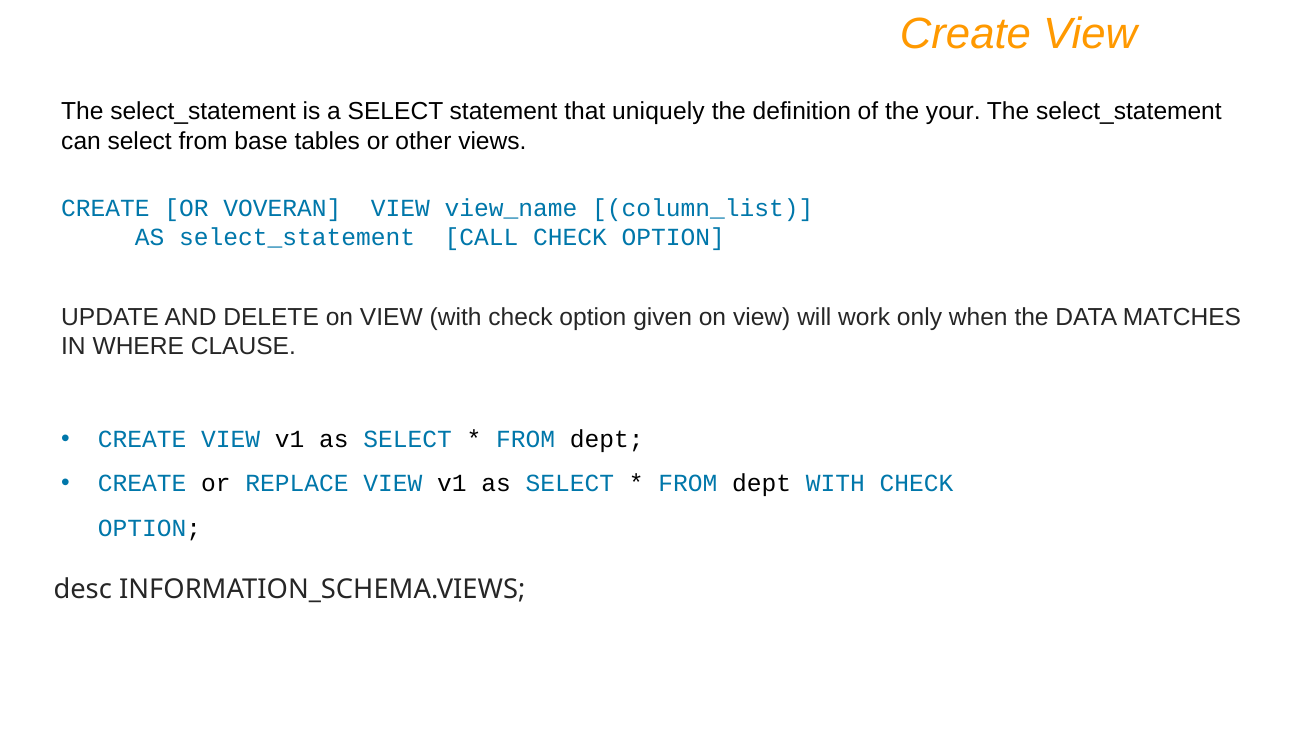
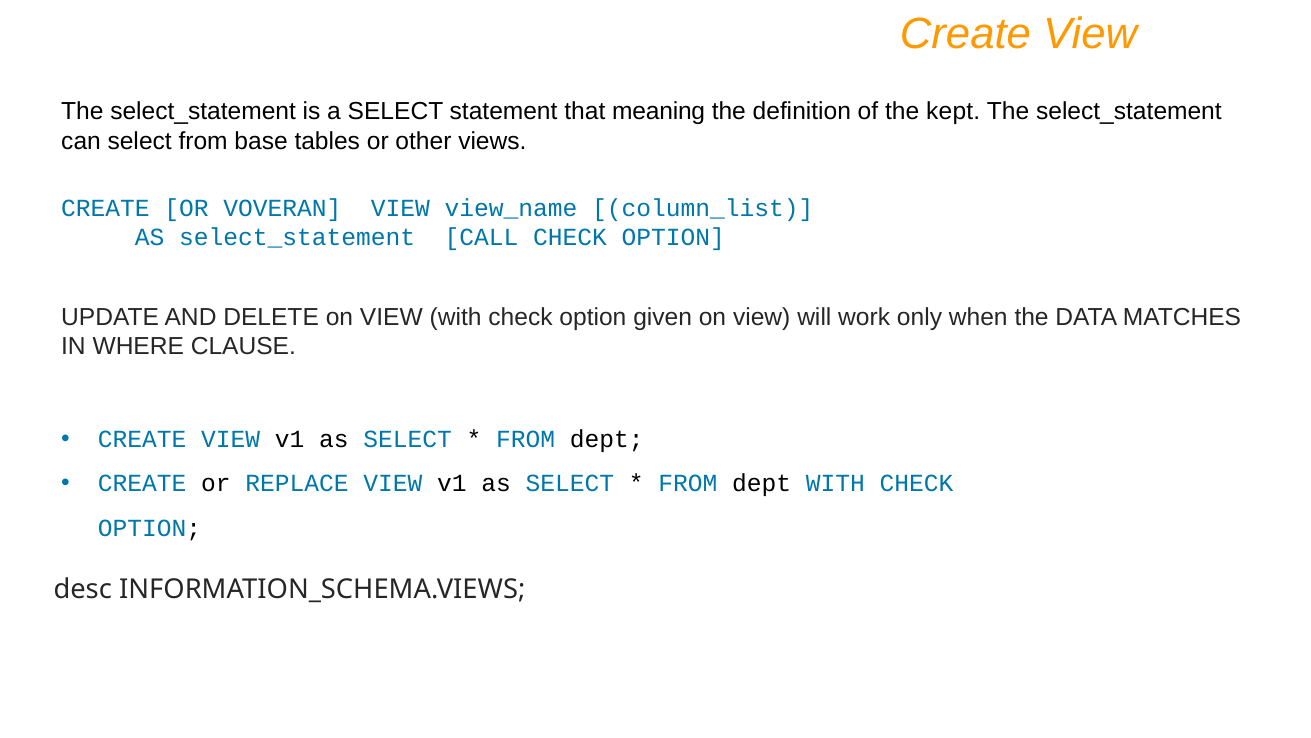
uniquely: uniquely -> meaning
your: your -> kept
